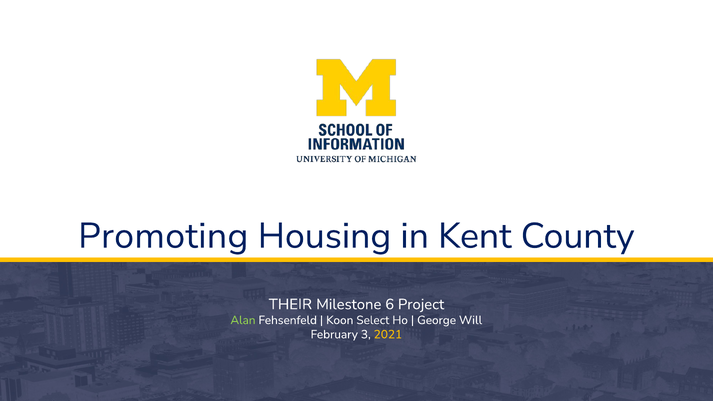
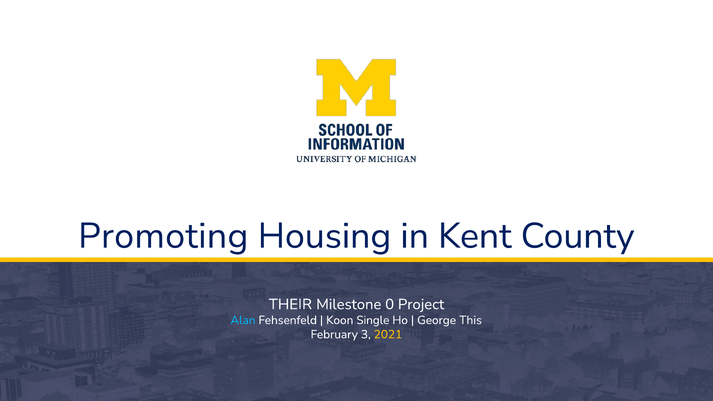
6: 6 -> 0
Alan colour: light green -> light blue
Select: Select -> Single
Will: Will -> This
